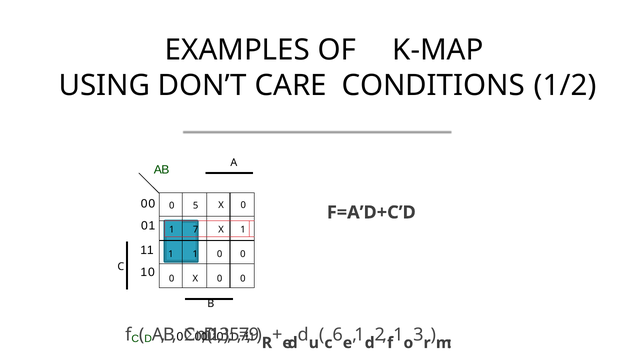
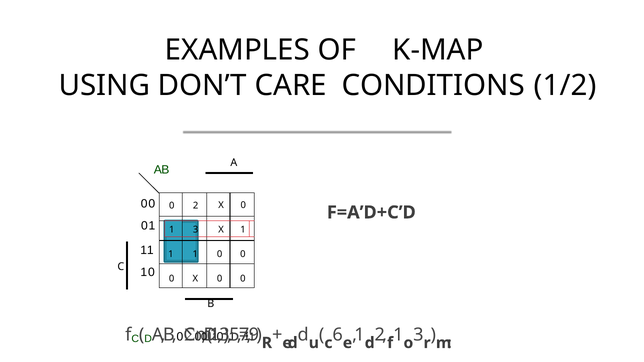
0 5: 5 -> 2
1 7: 7 -> 3
